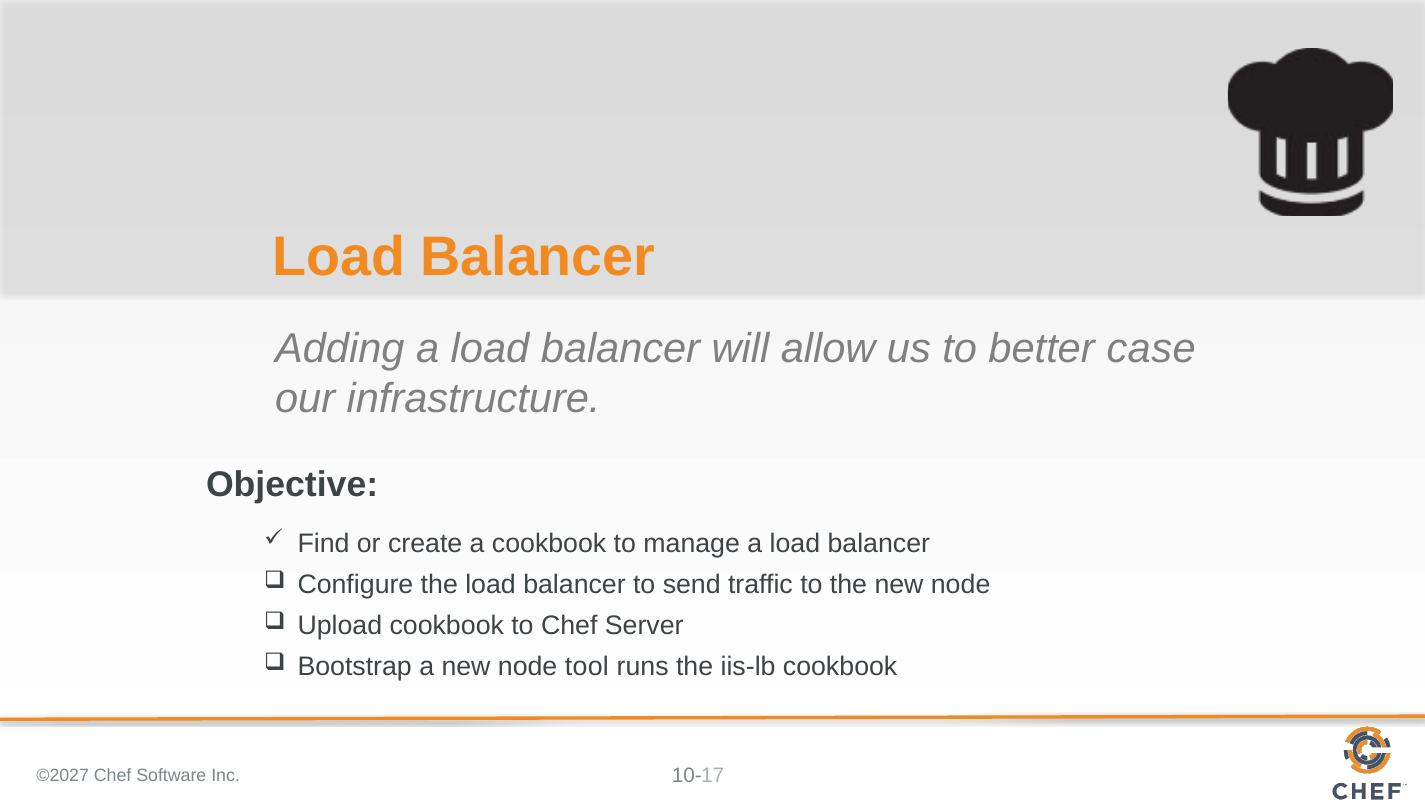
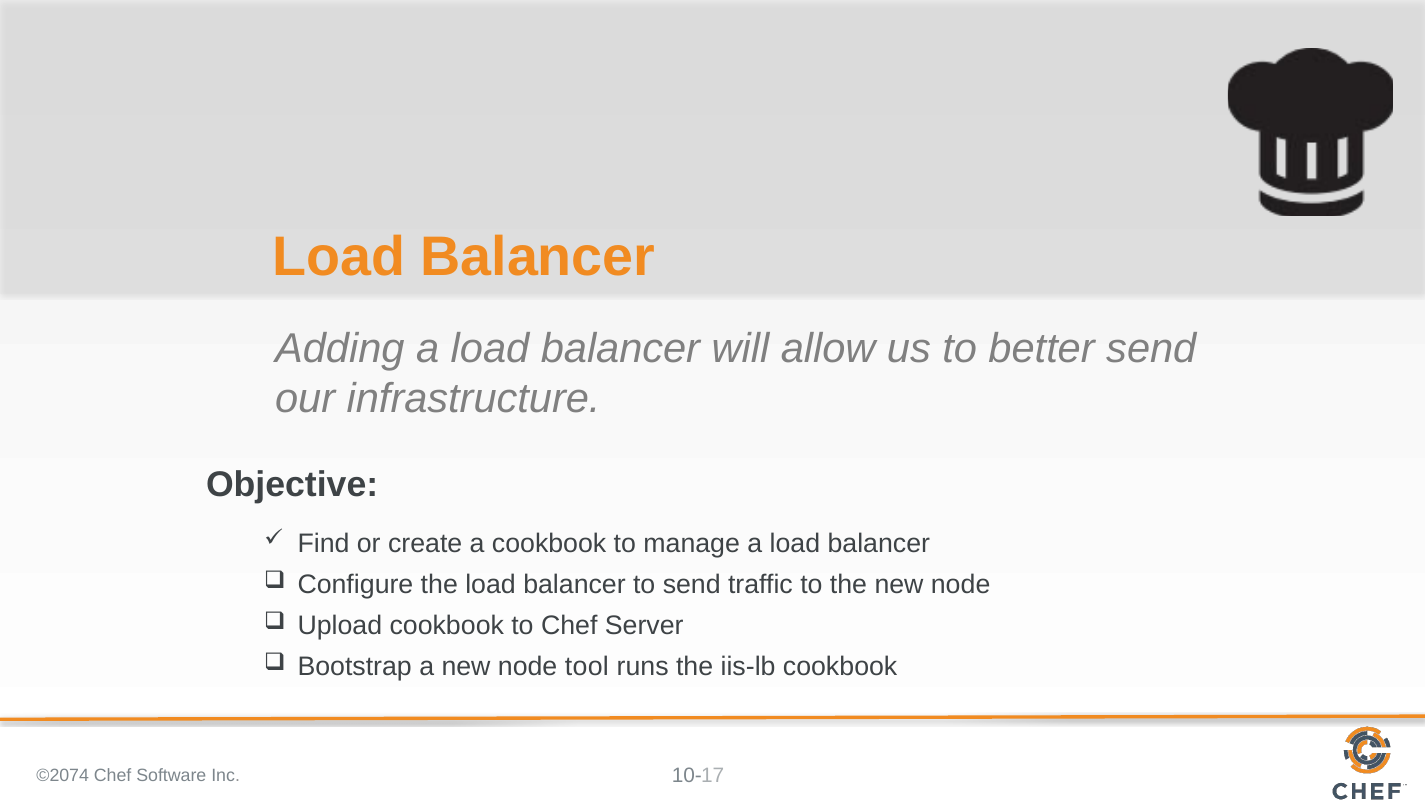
better case: case -> send
©2027: ©2027 -> ©2074
